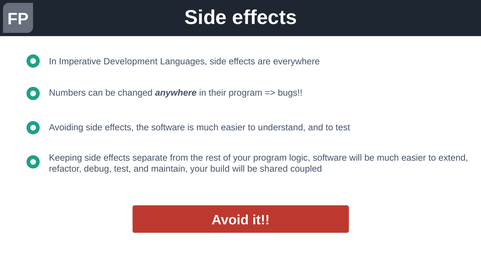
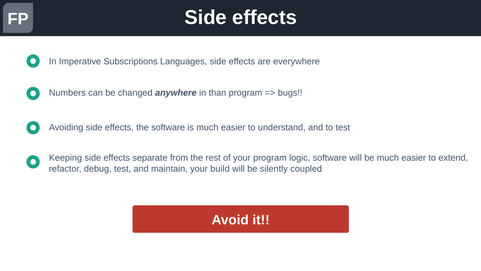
Development: Development -> Subscriptions
their: their -> than
shared: shared -> silently
